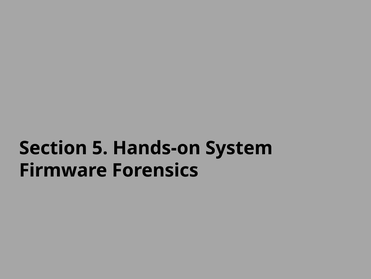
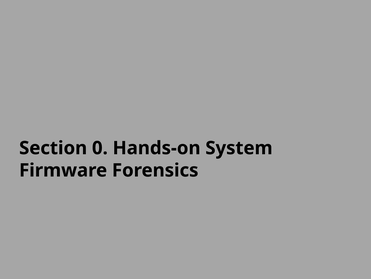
5: 5 -> 0
